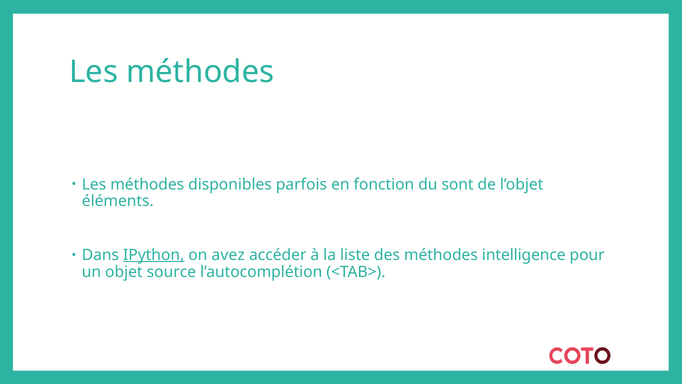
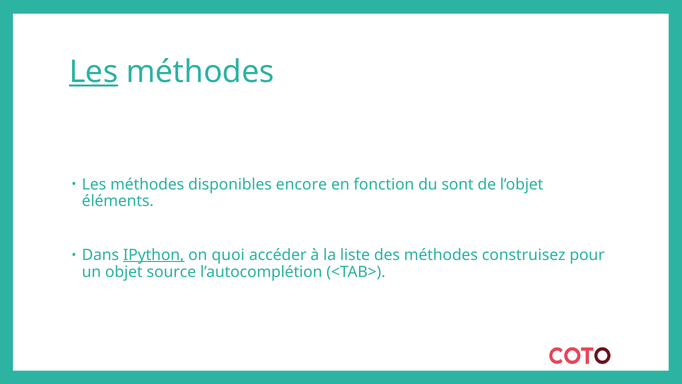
Les at (94, 72) underline: none -> present
parfois: parfois -> encore
avez: avez -> quoi
intelligence: intelligence -> construisez
